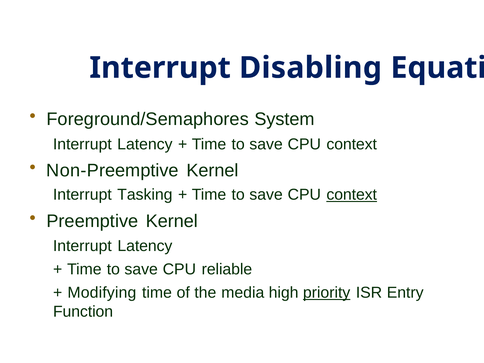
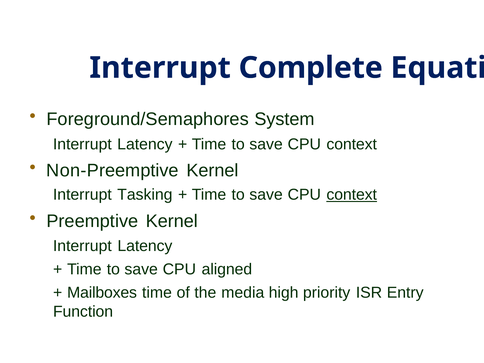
Disabling: Disabling -> Complete
reliable: reliable -> aligned
Modifying: Modifying -> Mailboxes
priority underline: present -> none
